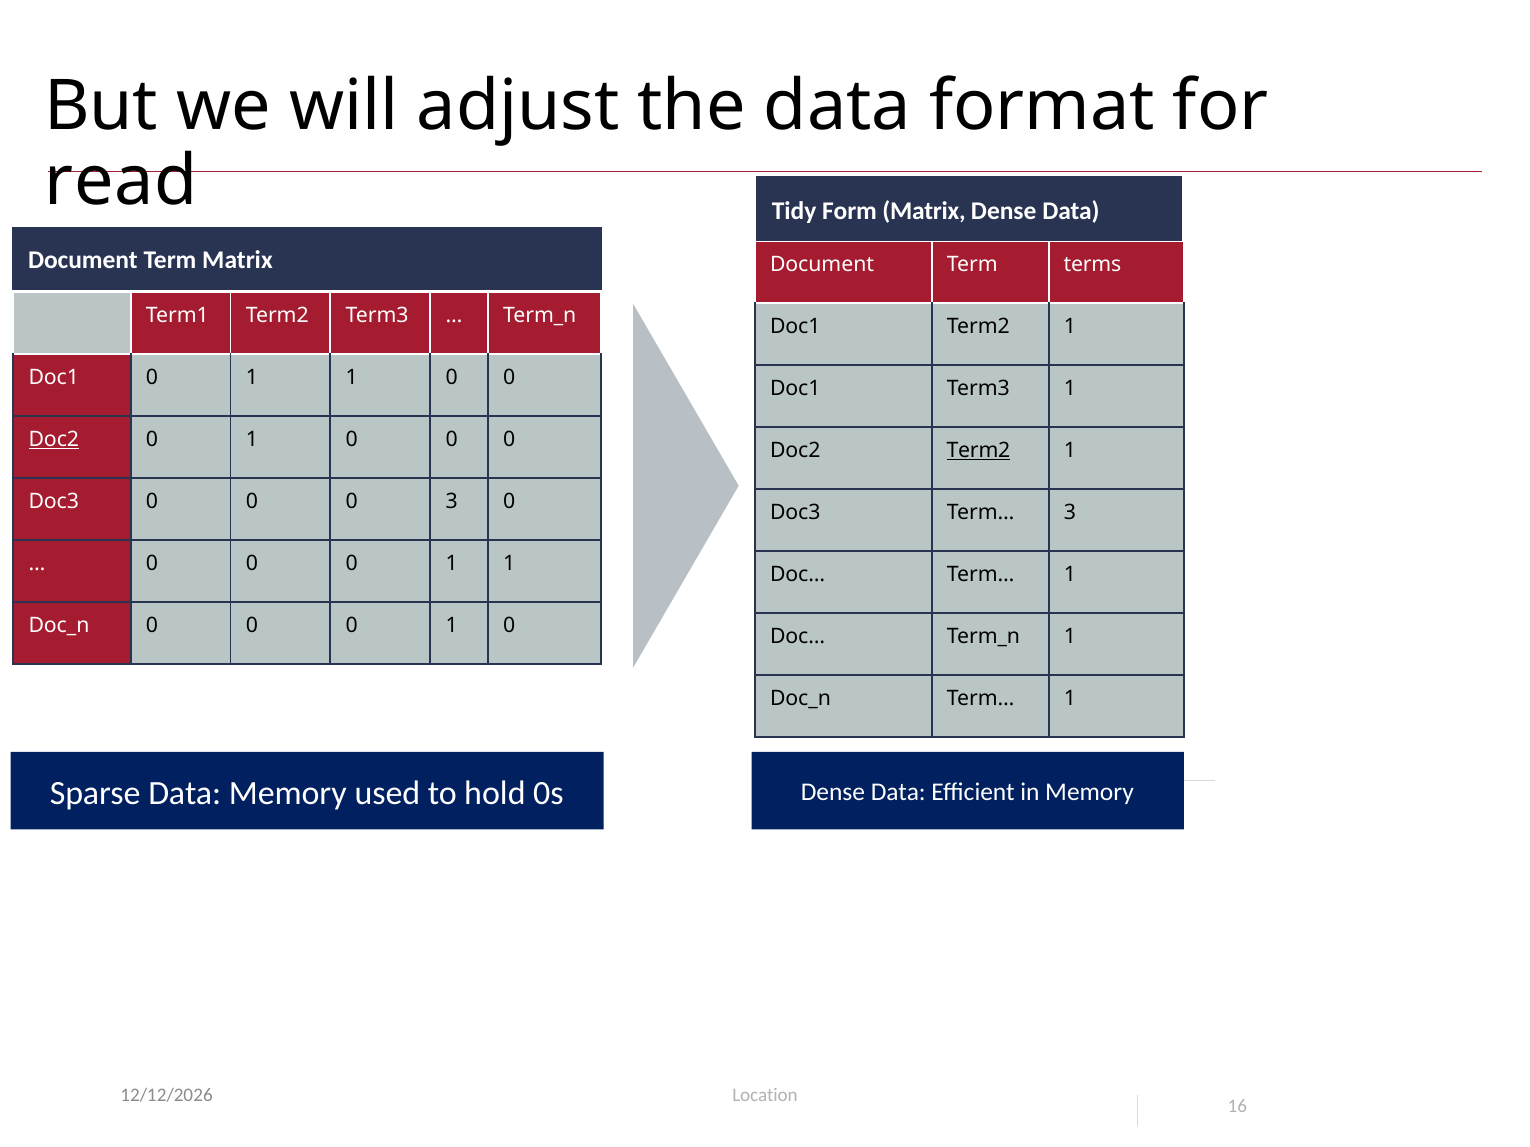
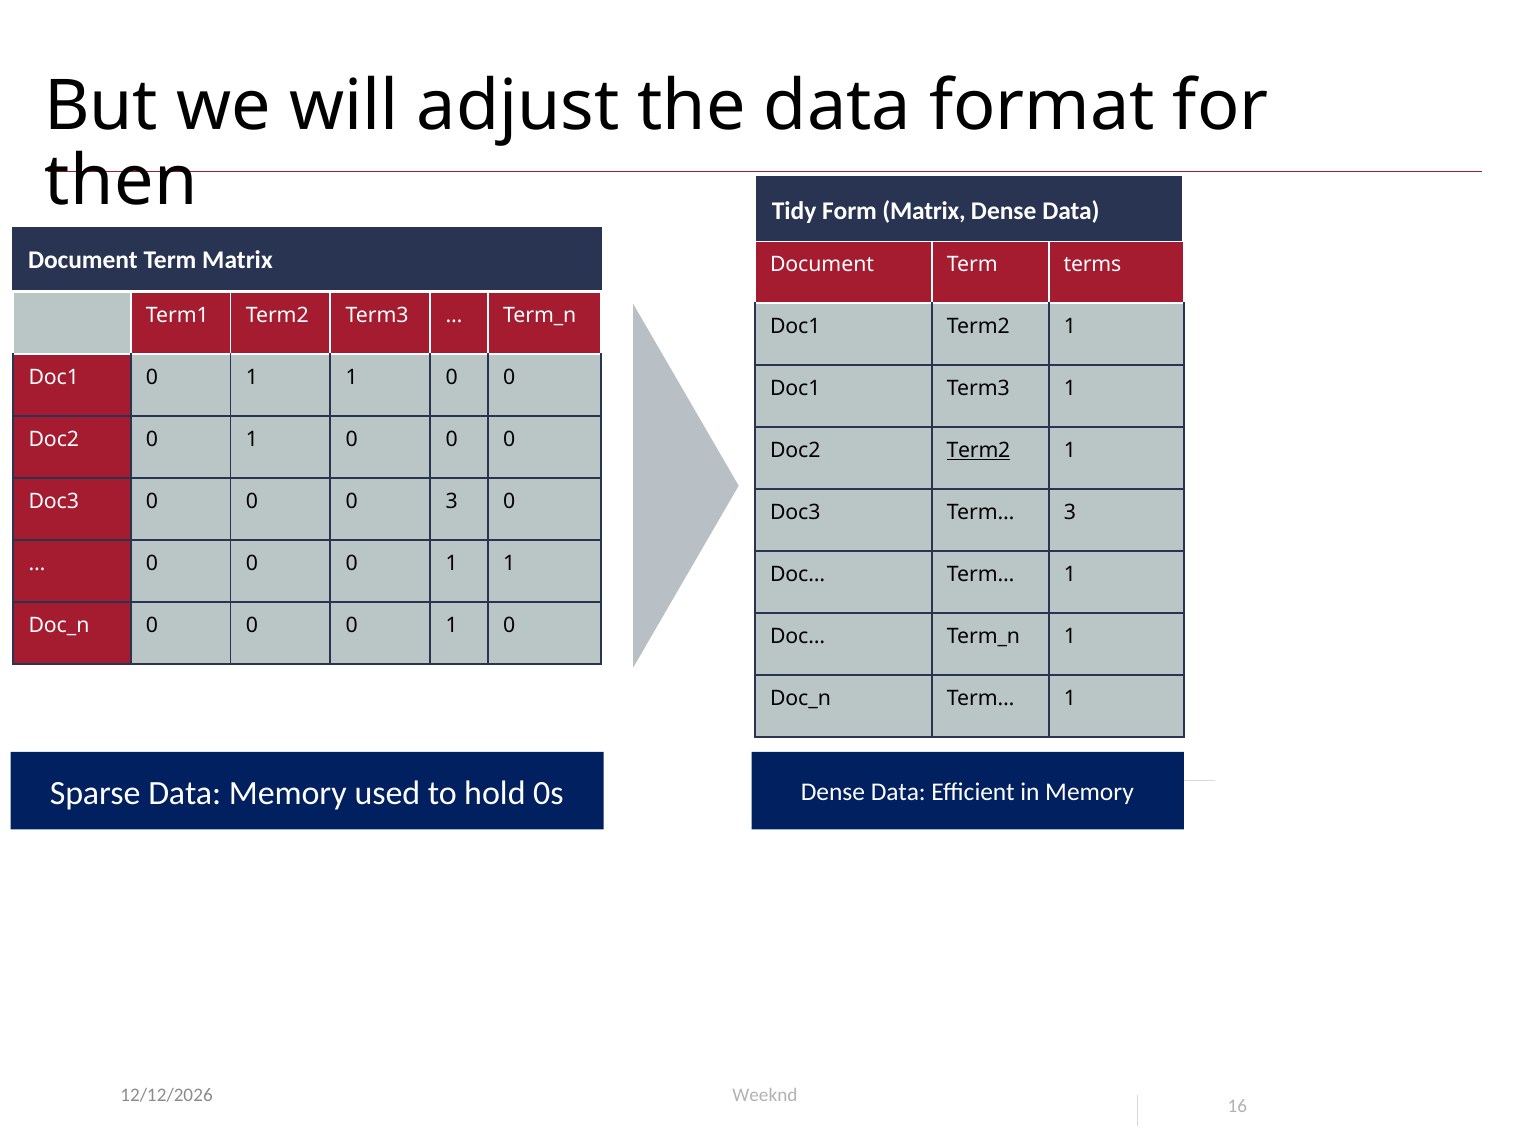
read: read -> then
Doc2 at (54, 439) underline: present -> none
Location: Location -> Weeknd
